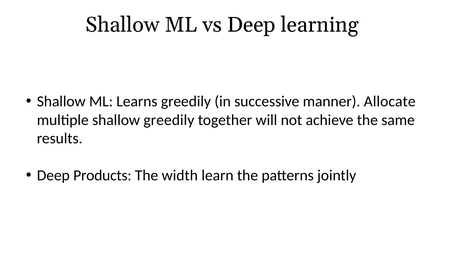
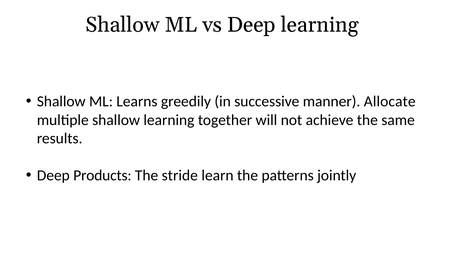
shallow greedily: greedily -> learning
width: width -> stride
